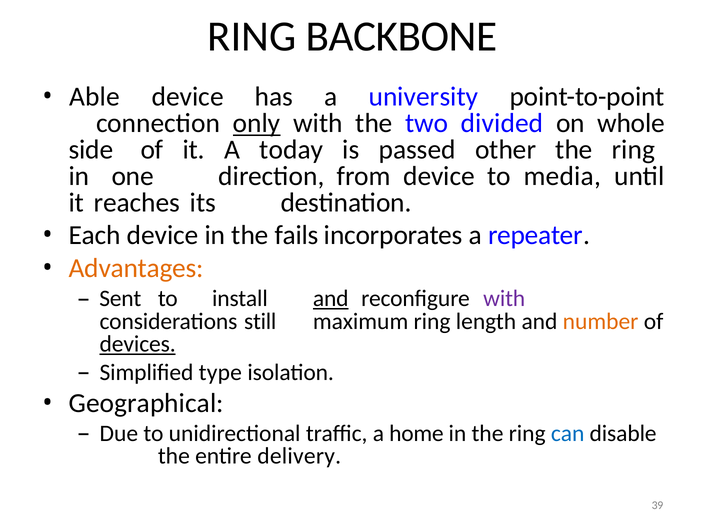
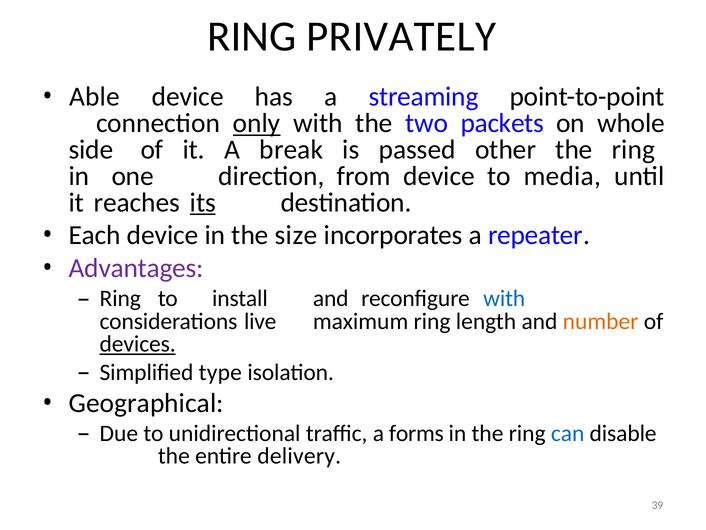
BACKBONE: BACKBONE -> PRIVATELY
university: university -> streaming
divided: divided -> packets
today: today -> break
its underline: none -> present
fails: fails -> size
Advantages colour: orange -> purple
Sent at (120, 298): Sent -> Ring
and at (331, 298) underline: present -> none
with at (504, 298) colour: purple -> blue
still: still -> live
home: home -> forms
